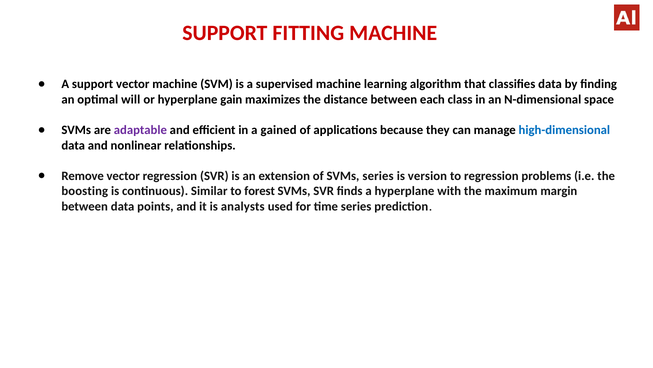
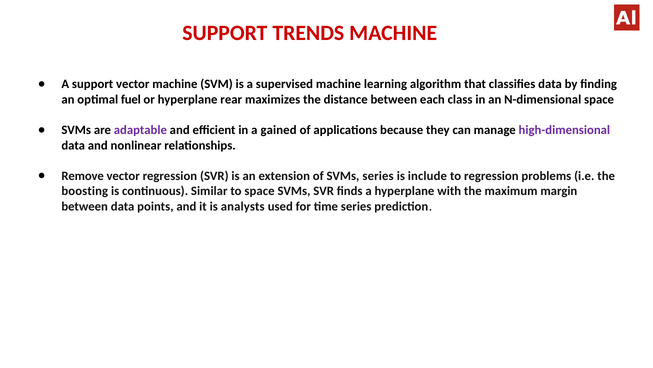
FITTING: FITTING -> TRENDS
will: will -> fuel
gain: gain -> rear
high-dimensional colour: blue -> purple
version: version -> include
to forest: forest -> space
